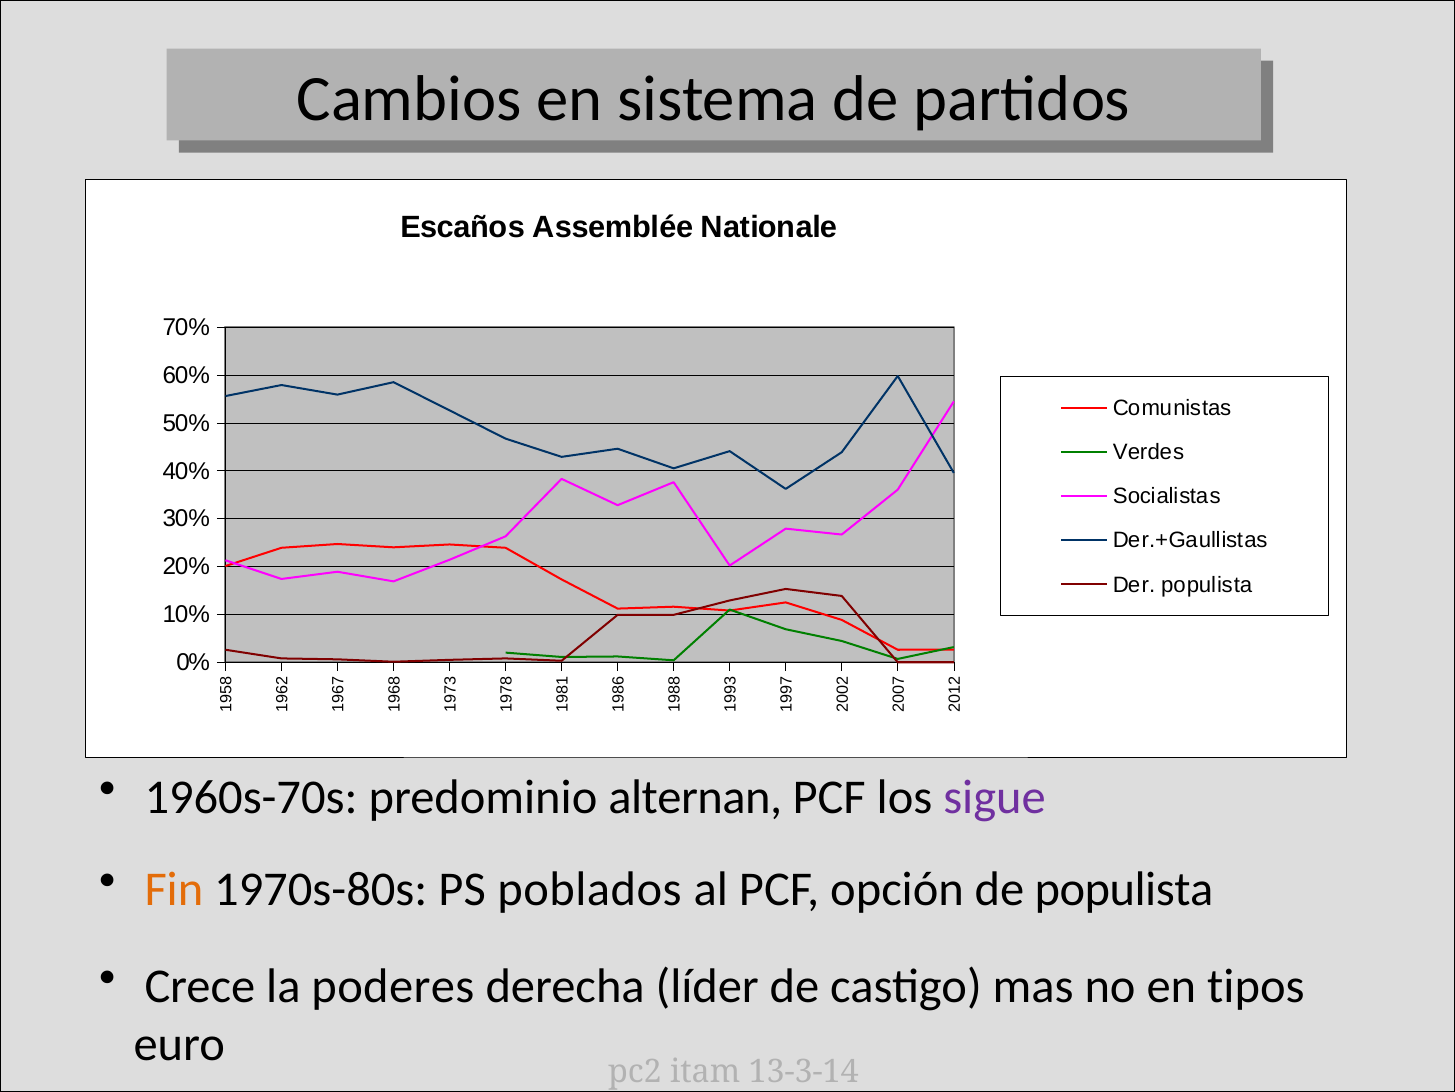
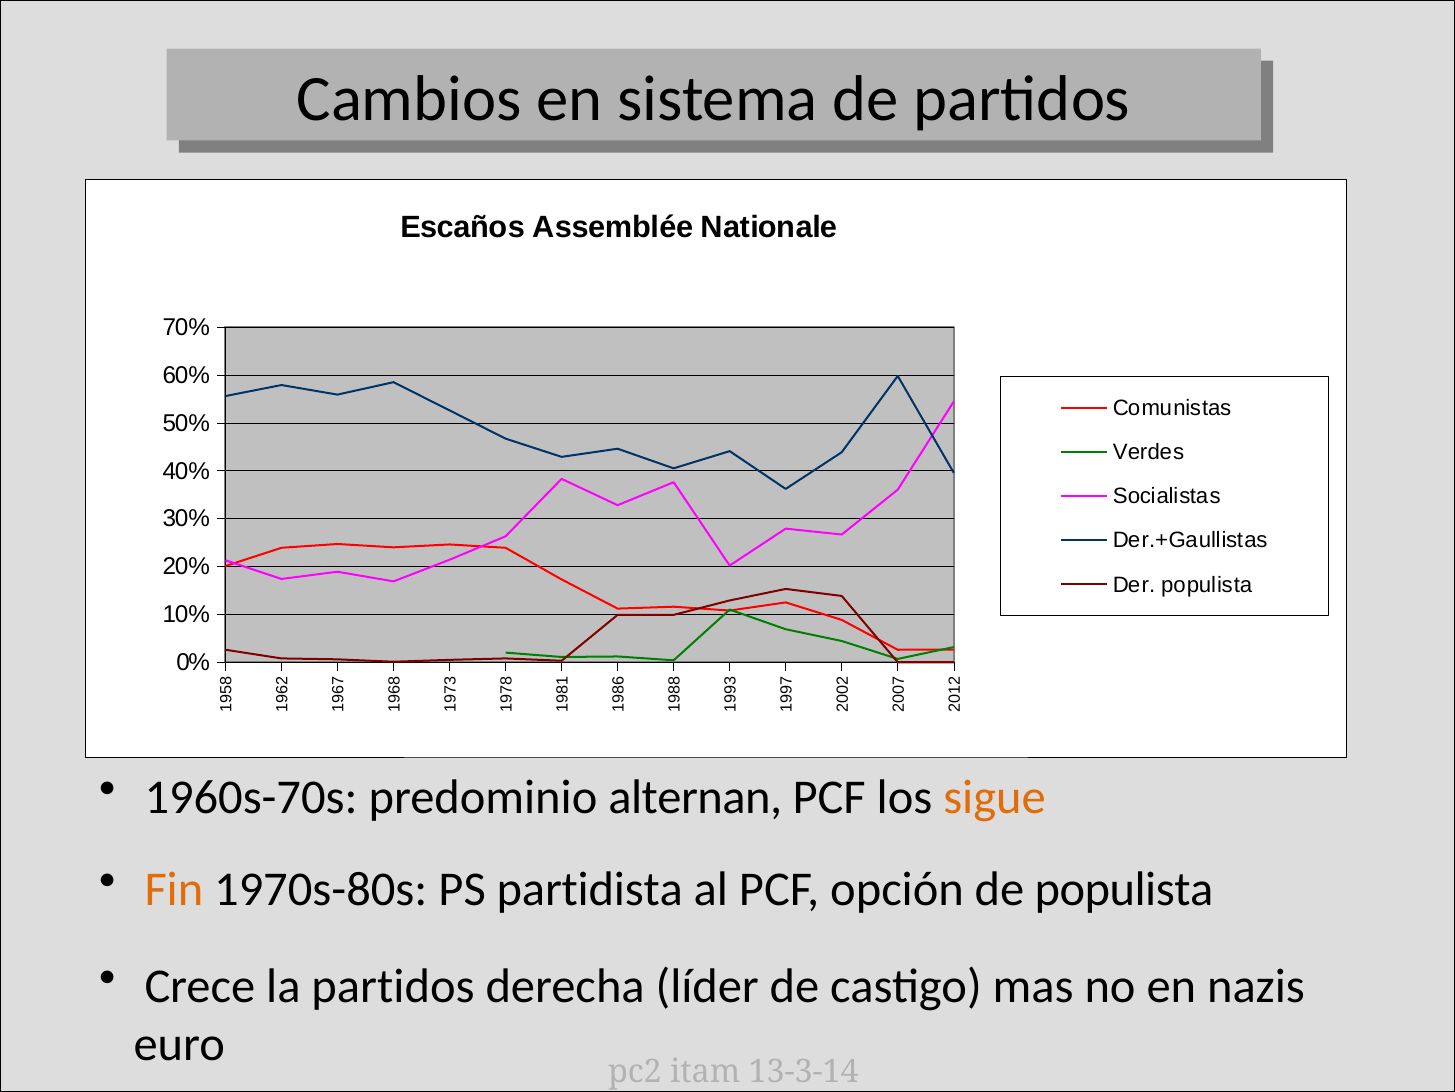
sigue colour: purple -> orange
poblados: poblados -> partidista
la poderes: poderes -> partidos
tipos: tipos -> nazis
